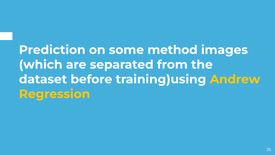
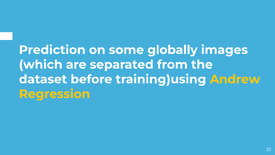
method: method -> globally
